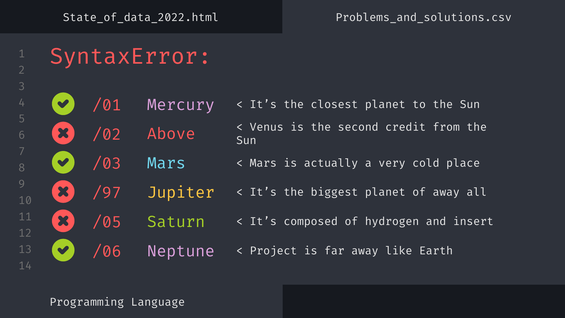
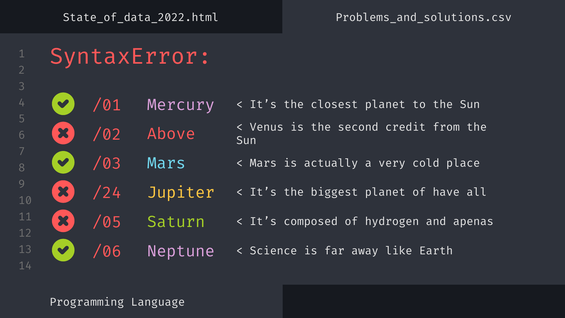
/97: /97 -> /24
of away: away -> have
insert: insert -> apenas
Project: Project -> Science
